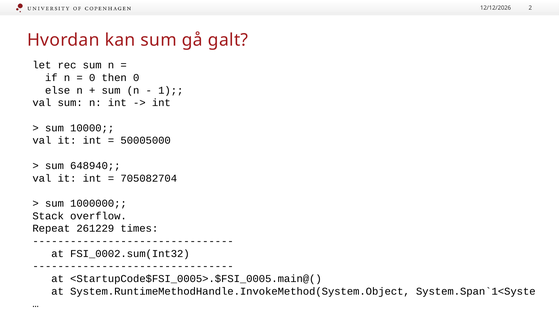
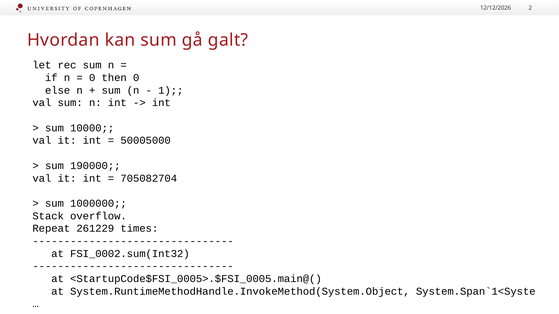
648940: 648940 -> 190000
